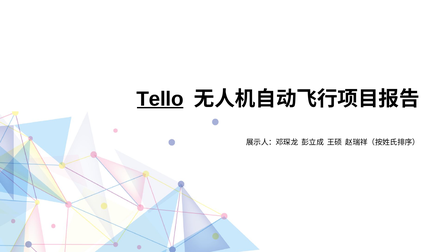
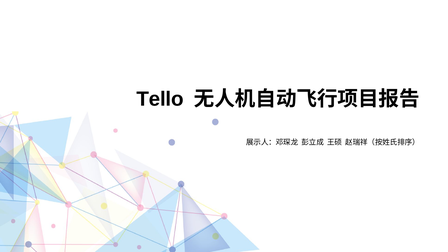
Tello underline: present -> none
